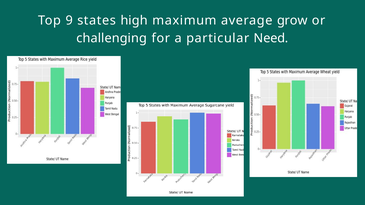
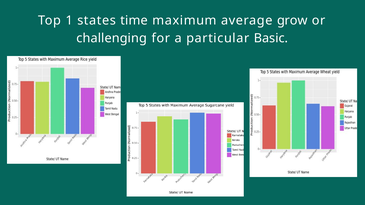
9: 9 -> 1
high: high -> time
Need: Need -> Basic
